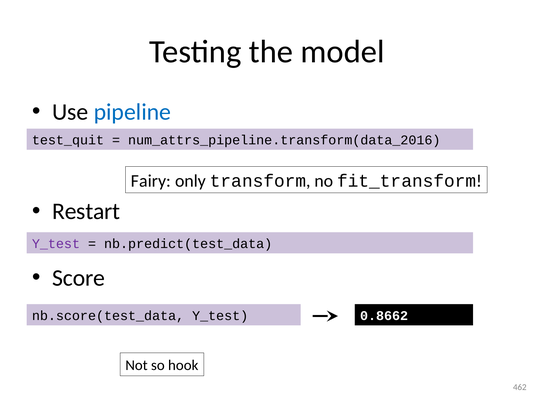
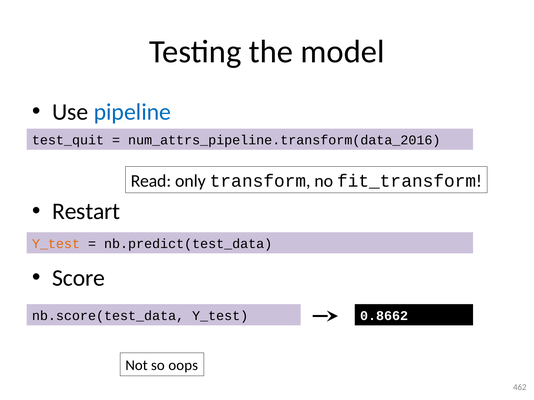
Fairy: Fairy -> Read
Y_test at (56, 244) colour: purple -> orange
hook: hook -> oops
